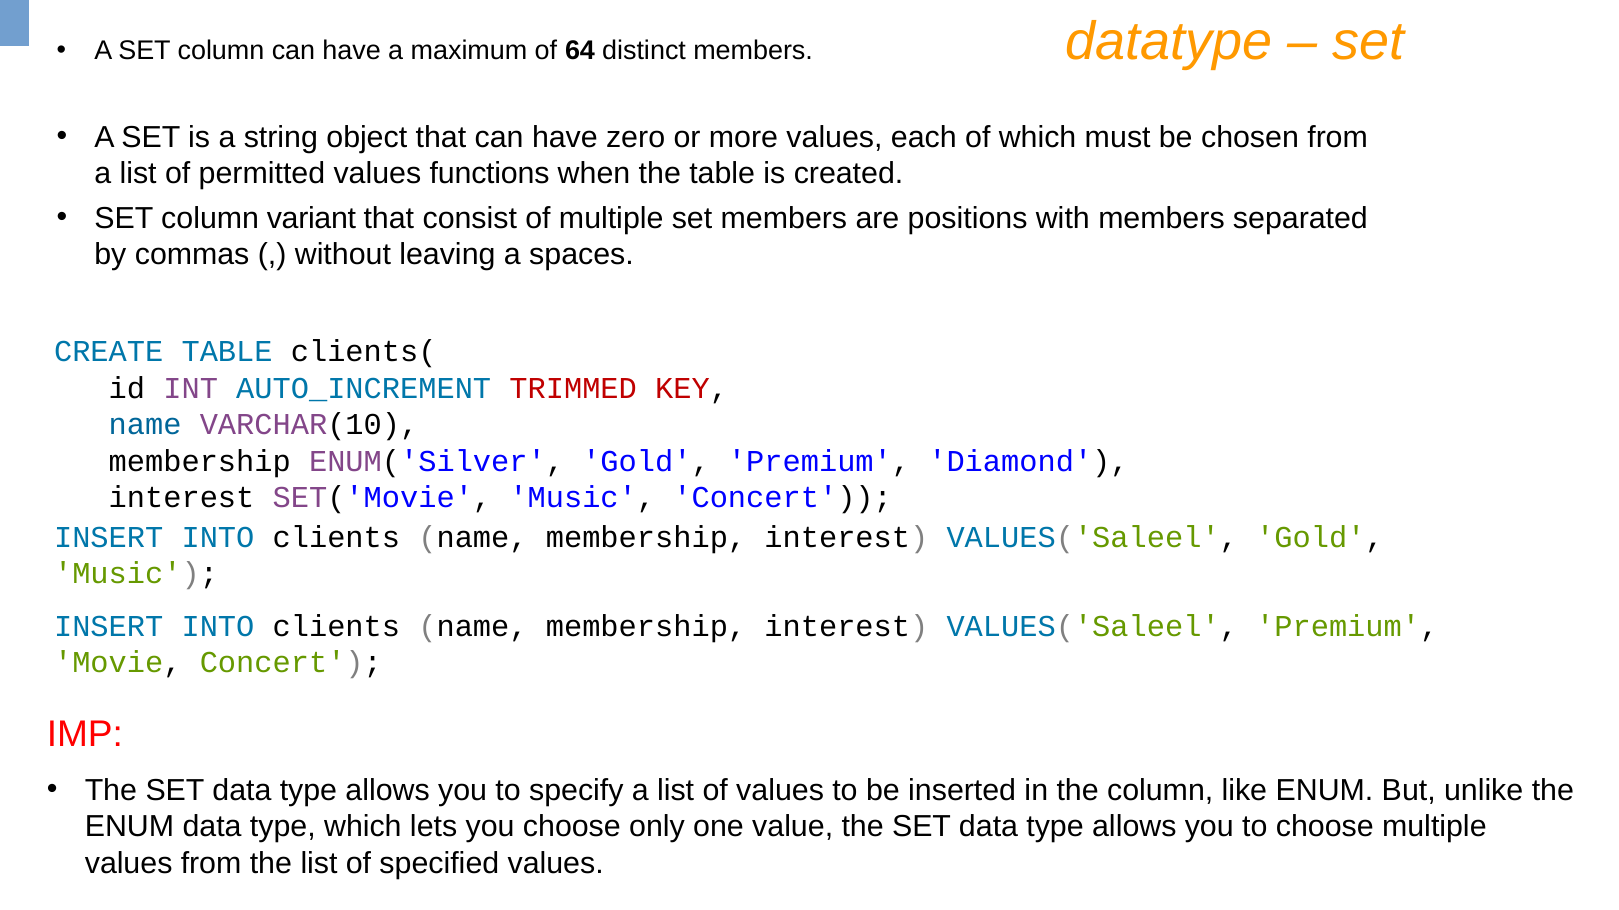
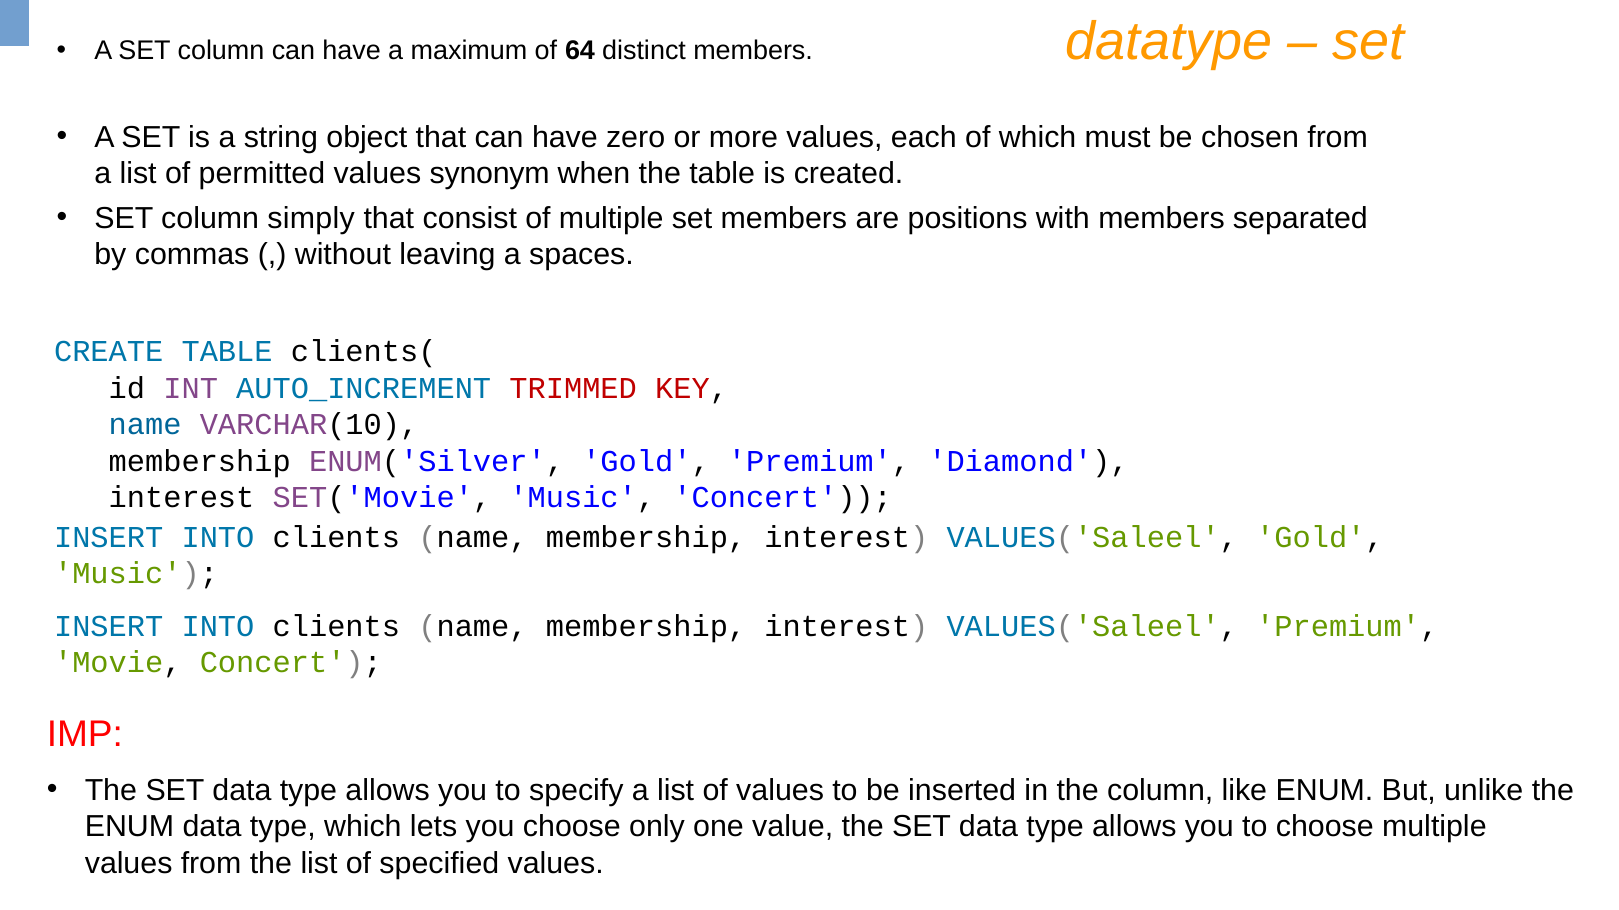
functions: functions -> synonym
variant: variant -> simply
